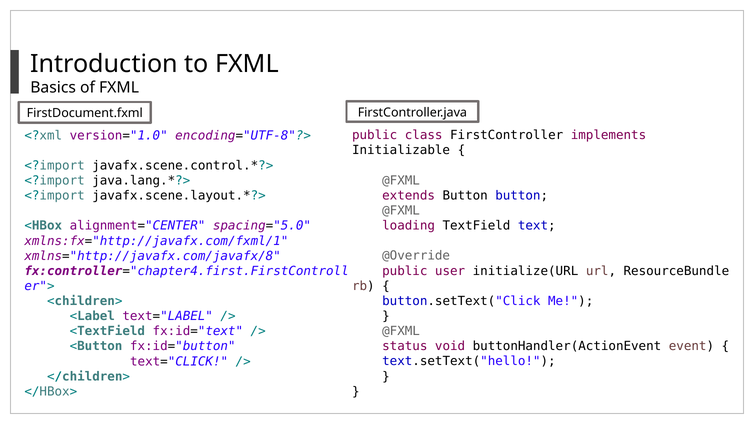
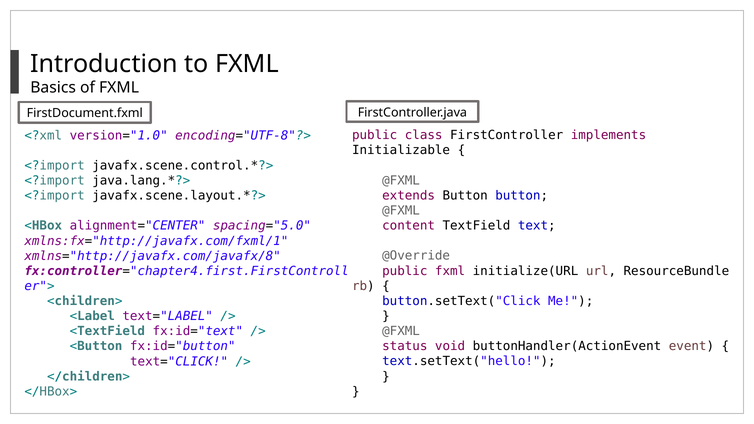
loading: loading -> content
public user: user -> fxml
